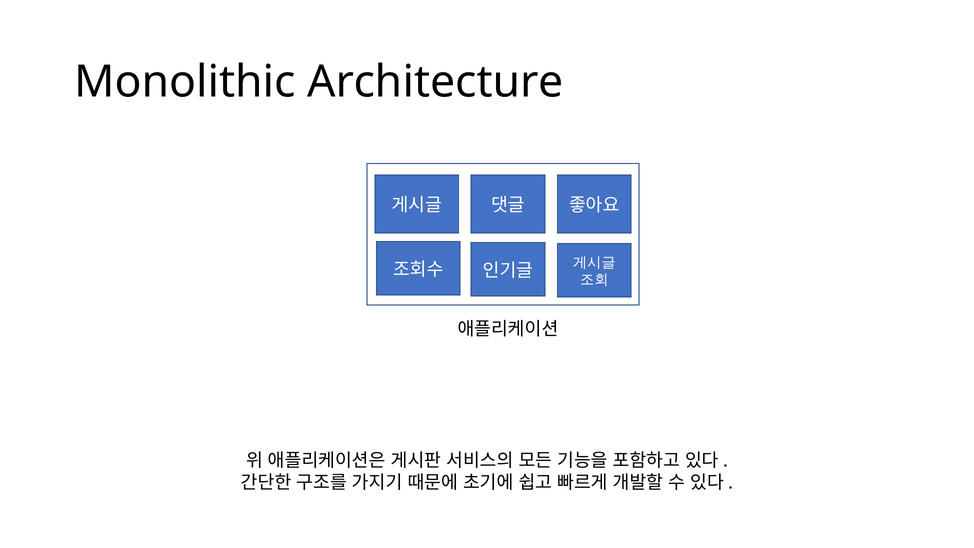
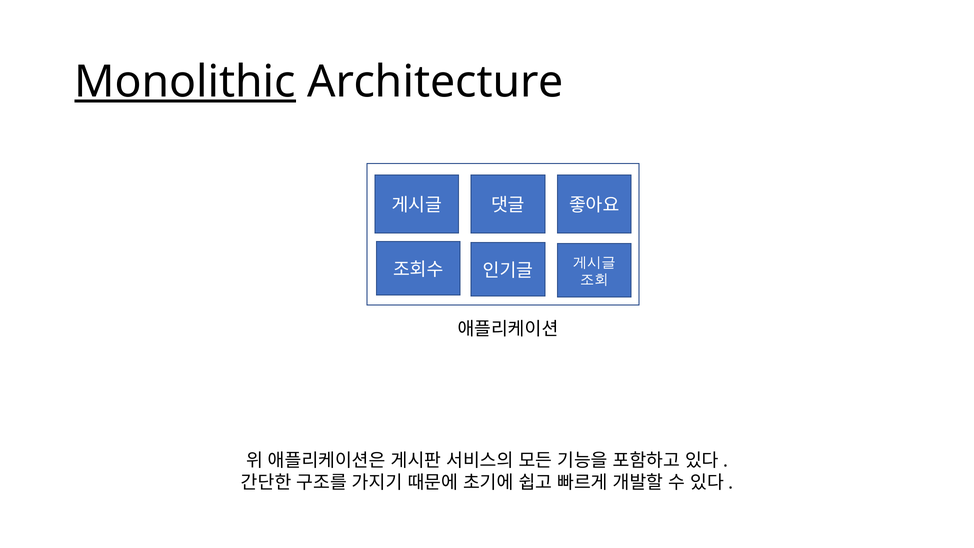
Monolithic underline: none -> present
